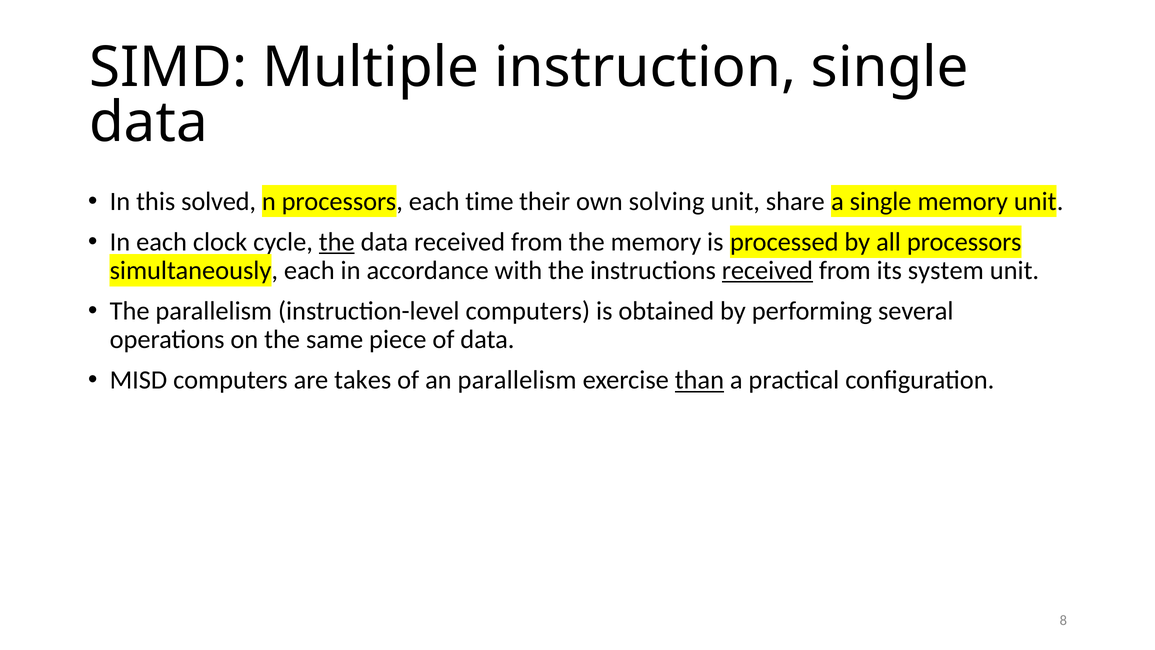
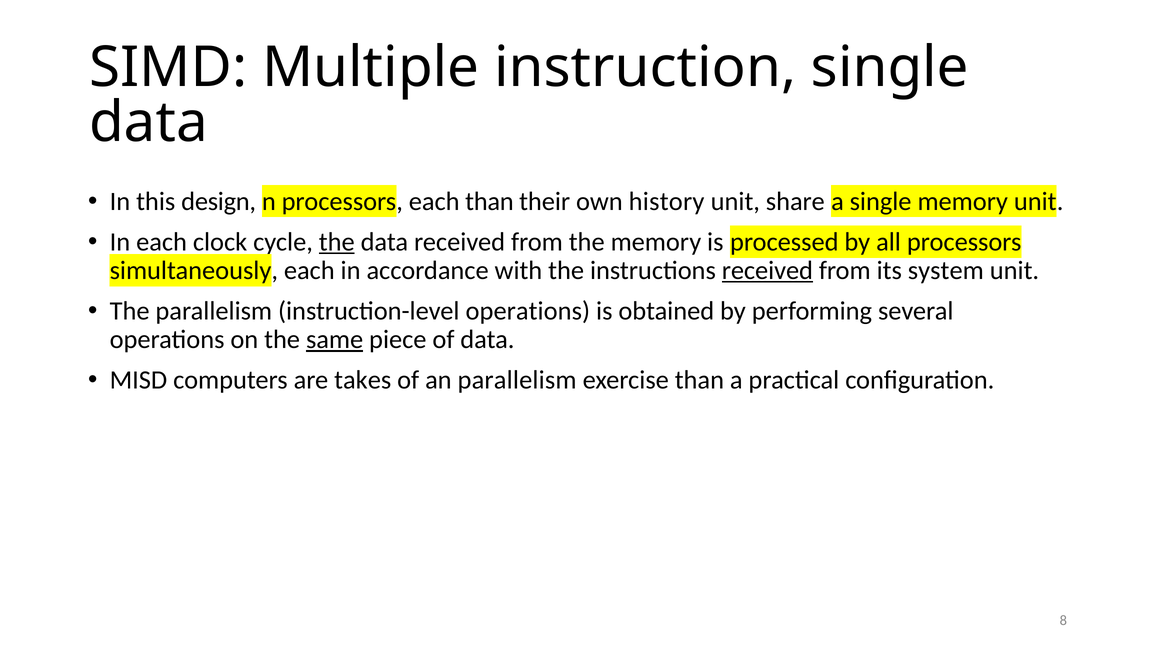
solved: solved -> design
each time: time -> than
solving: solving -> history
instruction-level computers: computers -> operations
same underline: none -> present
than at (699, 380) underline: present -> none
